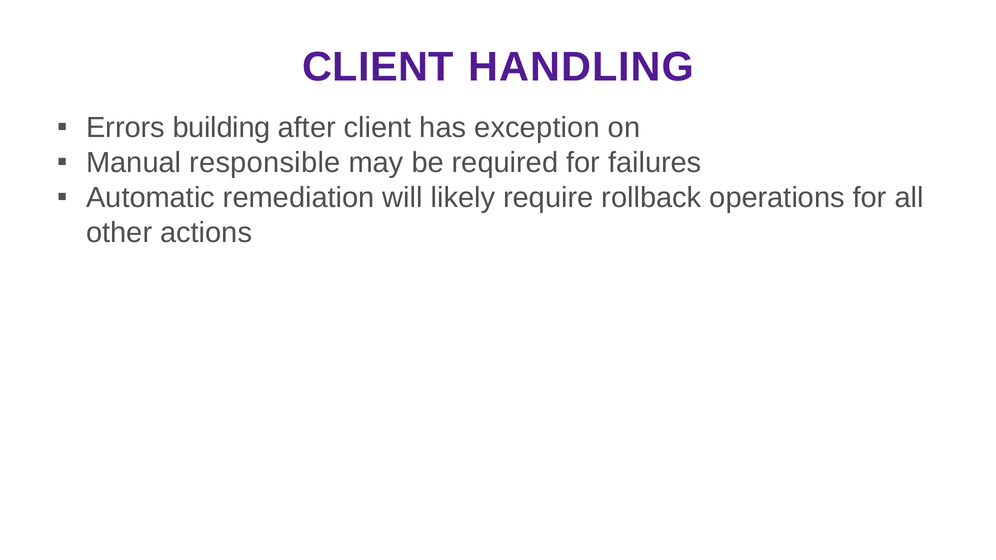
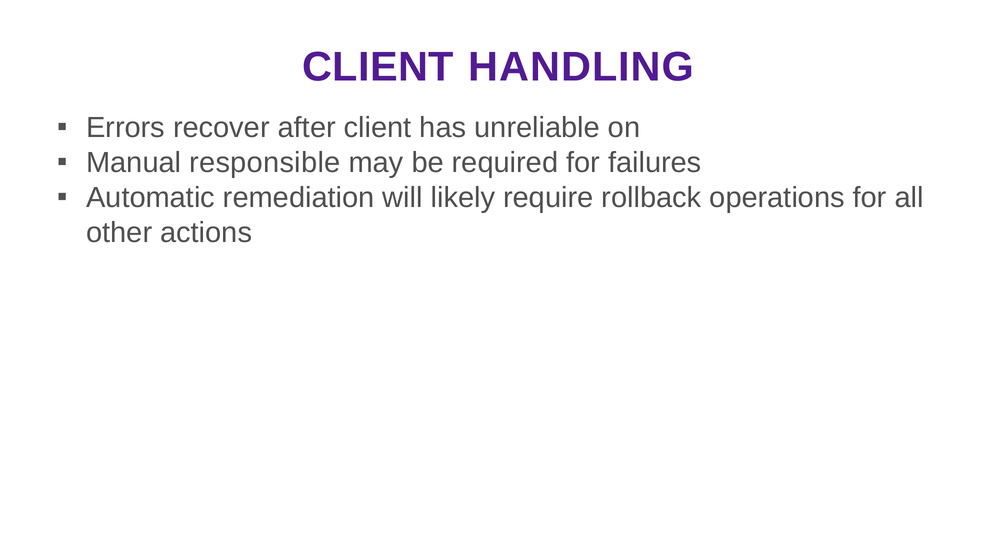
building: building -> recover
exception: exception -> unreliable
